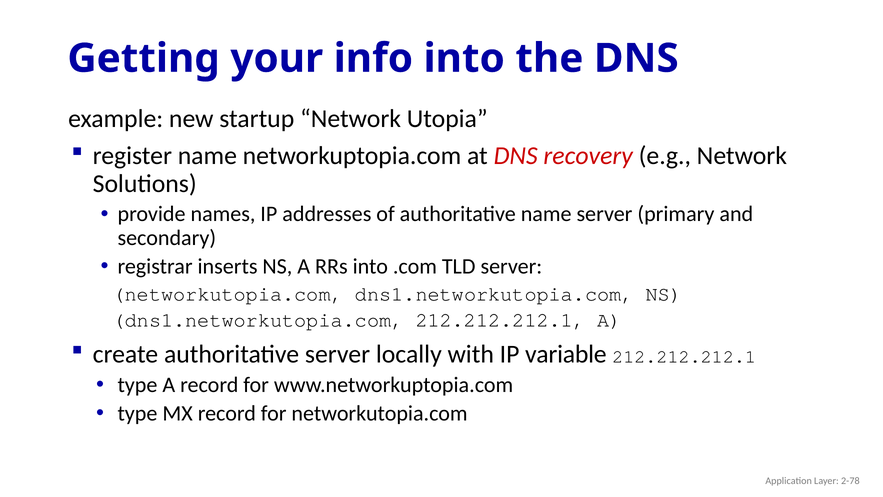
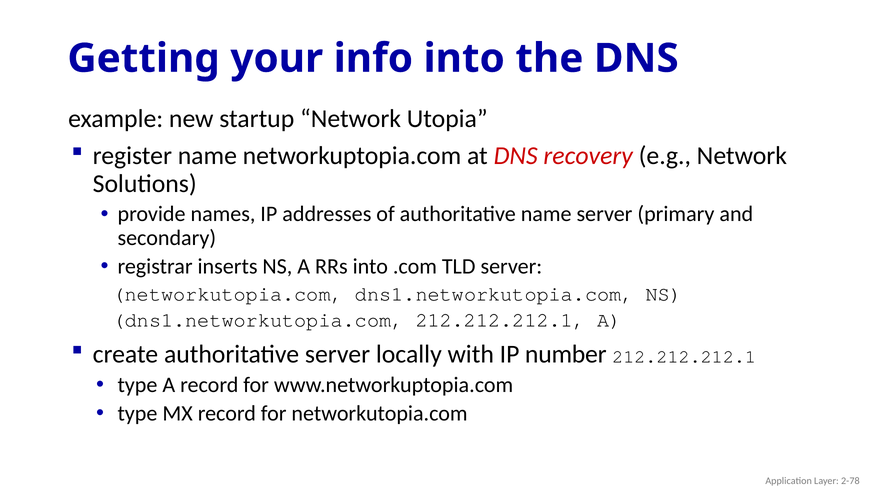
variable: variable -> number
